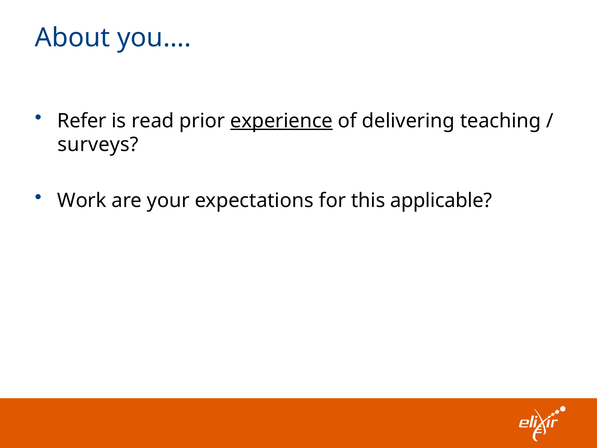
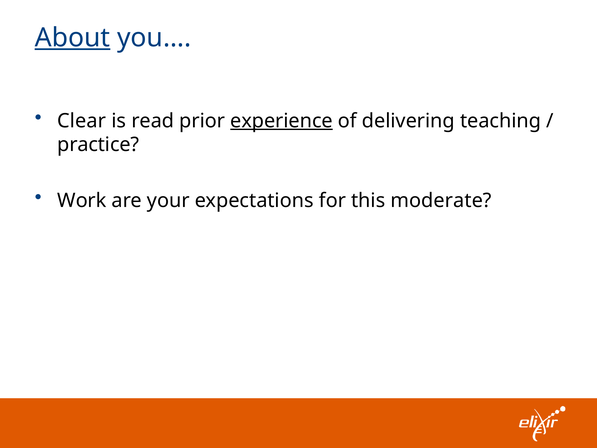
About underline: none -> present
Refer: Refer -> Clear
surveys: surveys -> practice
applicable: applicable -> moderate
